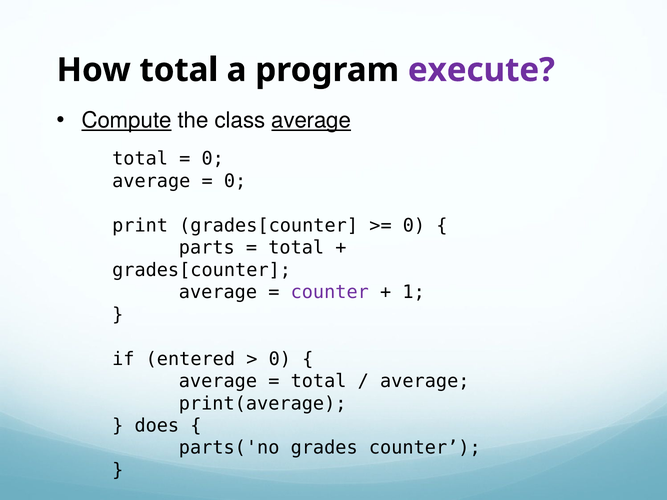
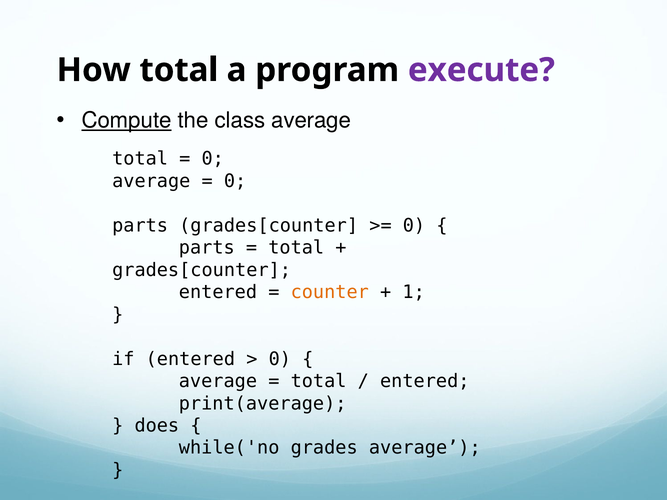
average at (311, 121) underline: present -> none
print at (140, 226): print -> parts
average at (218, 292): average -> entered
counter at (330, 292) colour: purple -> orange
average at (425, 381): average -> entered
parts('no: parts('no -> while('no
grades counter: counter -> average
